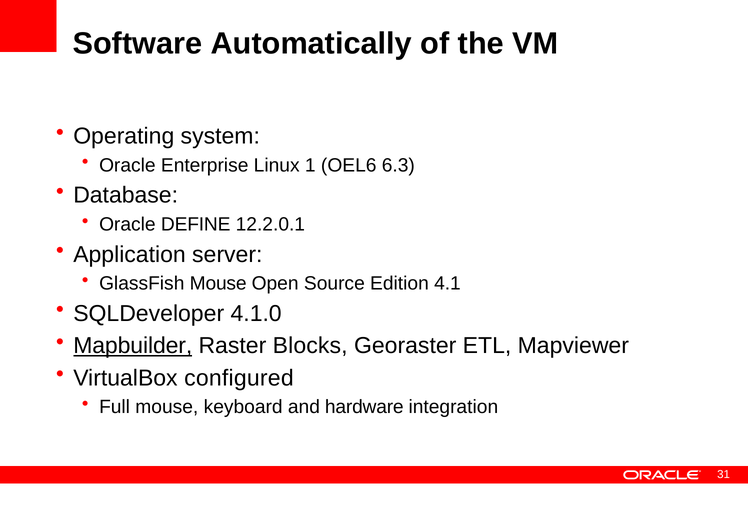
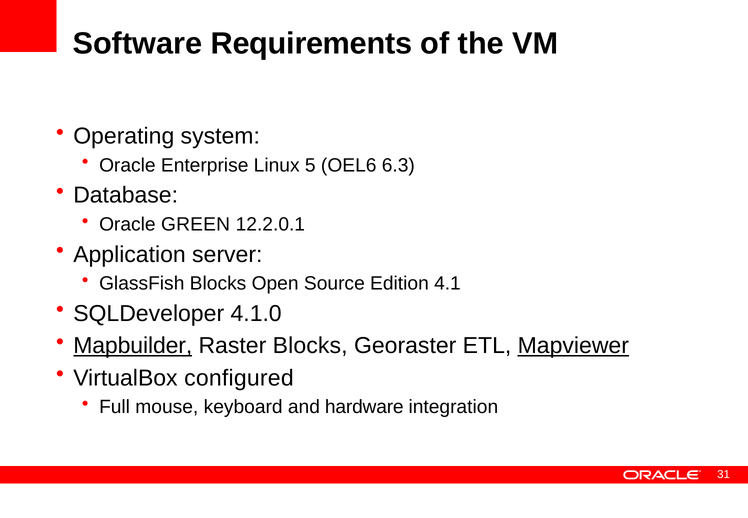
Automatically: Automatically -> Requirements
1: 1 -> 5
DEFINE: DEFINE -> GREEN
GlassFish Mouse: Mouse -> Blocks
Mapviewer underline: none -> present
